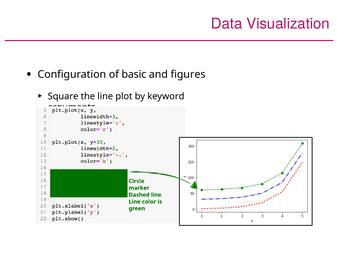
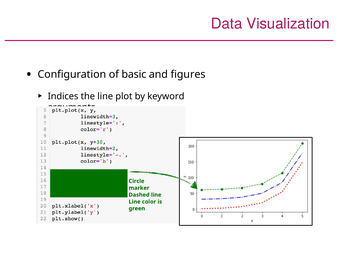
Square: Square -> Indices
